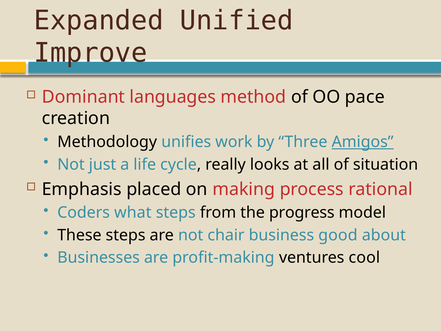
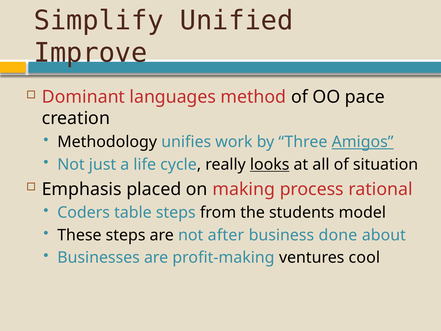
Expanded: Expanded -> Simplify
looks underline: none -> present
what: what -> table
progress: progress -> students
chair: chair -> after
good: good -> done
